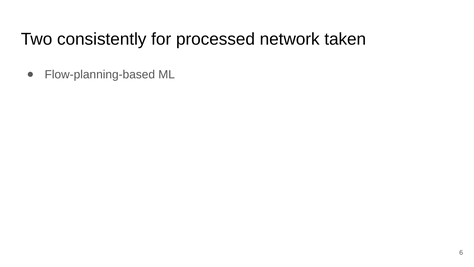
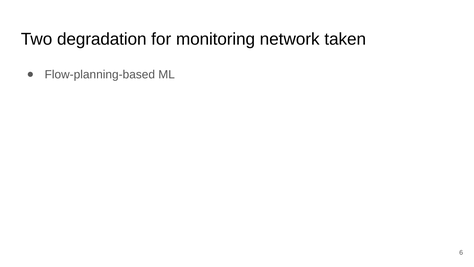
consistently: consistently -> degradation
processed: processed -> monitoring
